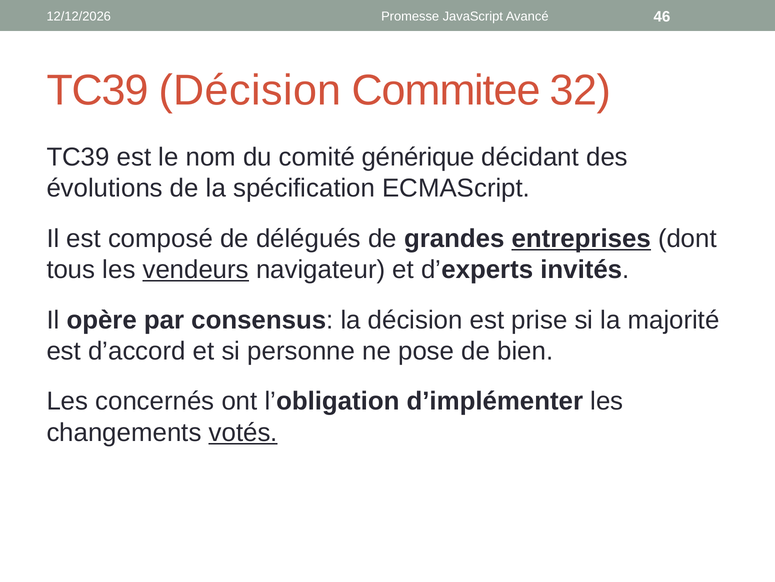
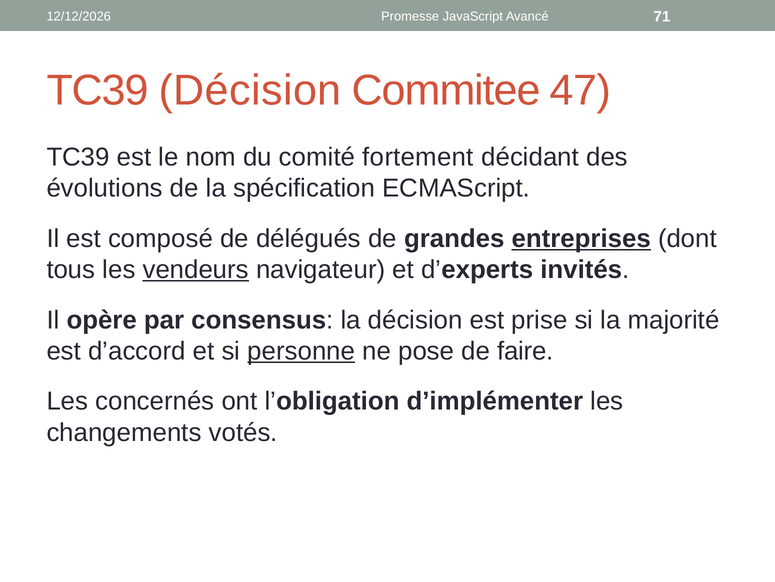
46: 46 -> 71
32: 32 -> 47
générique: générique -> fortement
personne underline: none -> present
bien: bien -> faire
votés underline: present -> none
